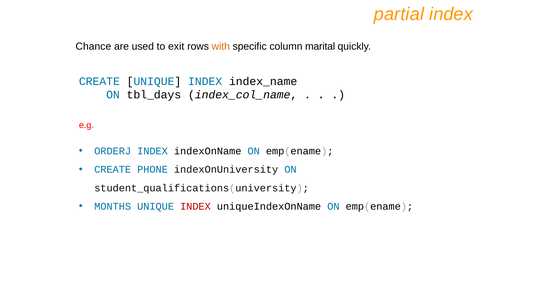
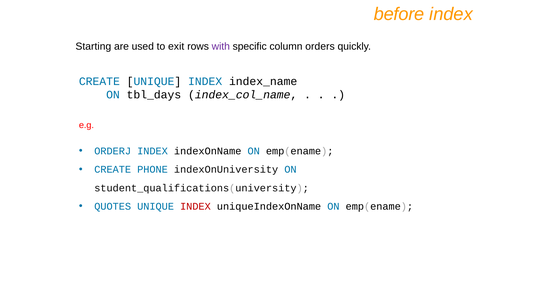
partial: partial -> before
Chance: Chance -> Starting
with colour: orange -> purple
marital: marital -> orders
MONTHS: MONTHS -> QUOTES
